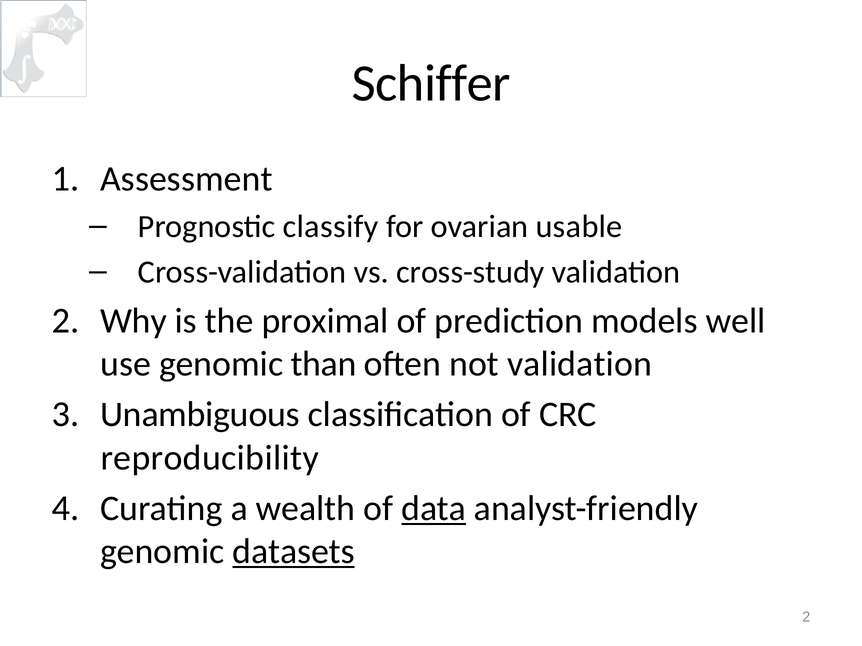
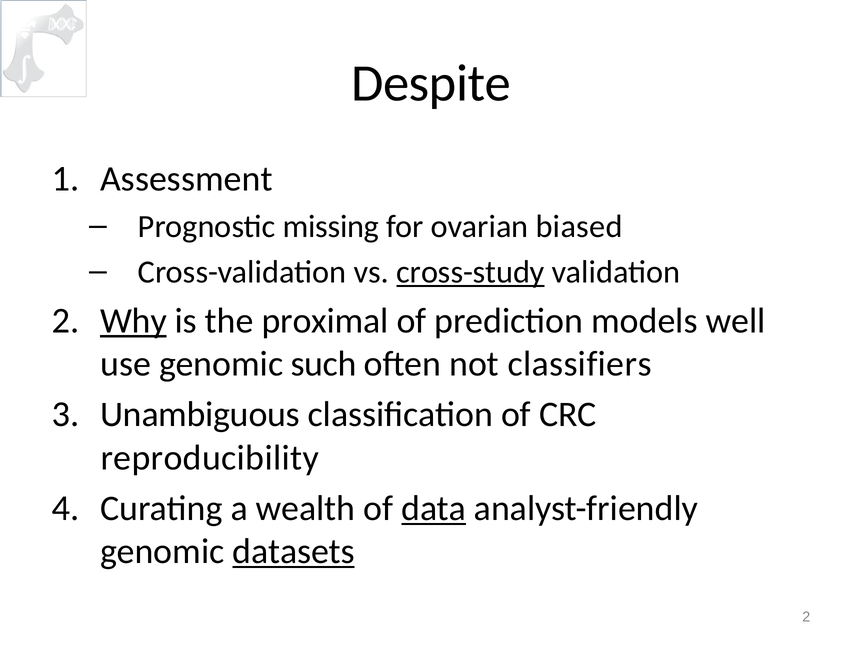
Schiffer: Schiffer -> Despite
classify: classify -> missing
usable: usable -> biased
cross-study underline: none -> present
Why underline: none -> present
than: than -> such
not validation: validation -> classifiers
